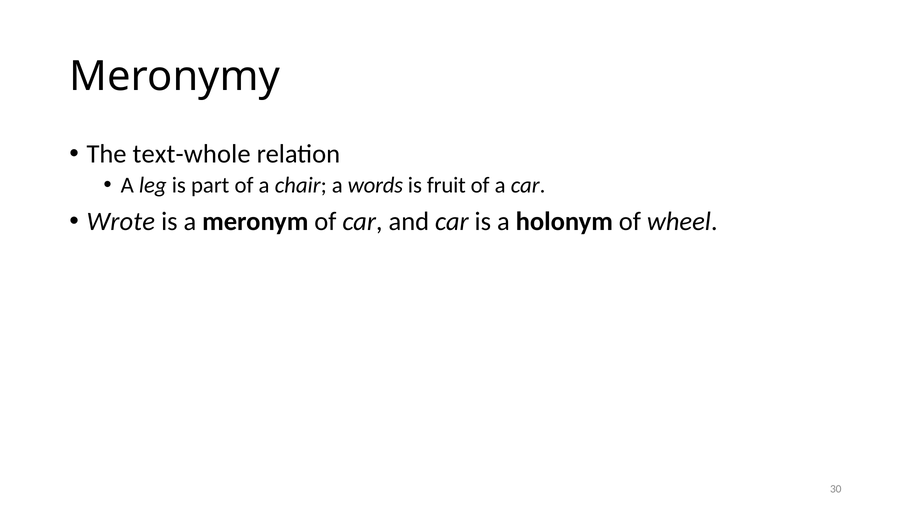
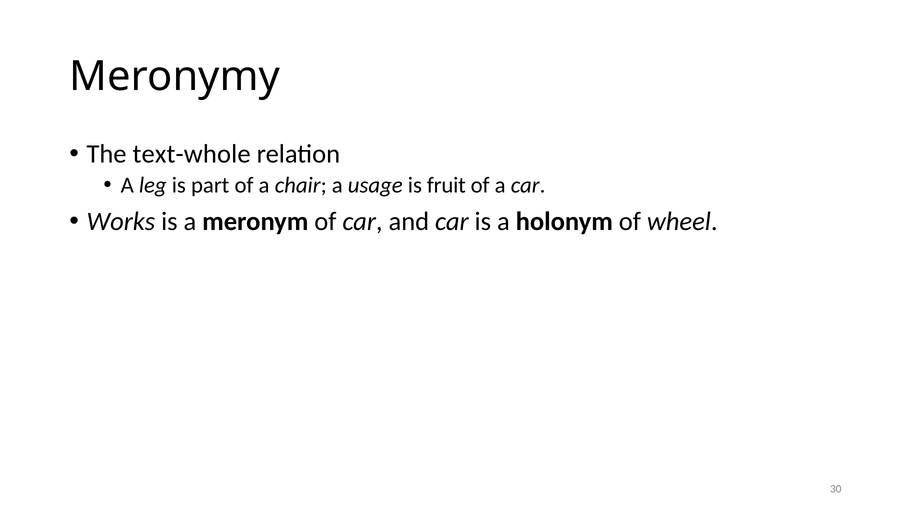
words: words -> usage
Wrote: Wrote -> Works
